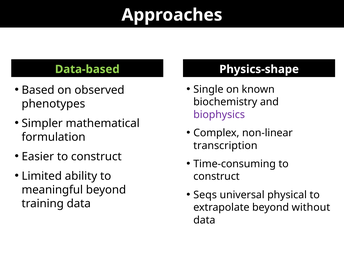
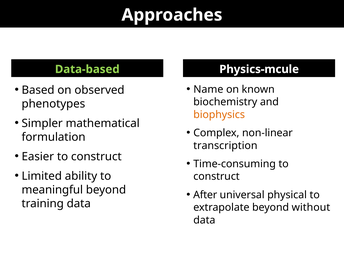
Physics-shape: Physics-shape -> Physics-mcule
Single: Single -> Name
biophysics colour: purple -> orange
Seqs: Seqs -> After
